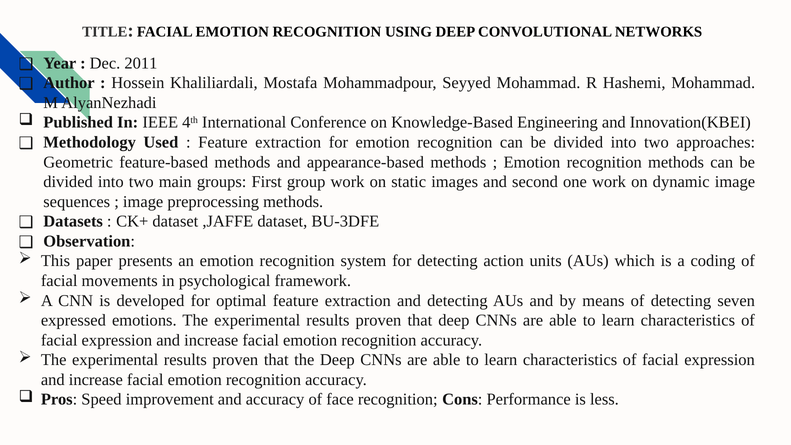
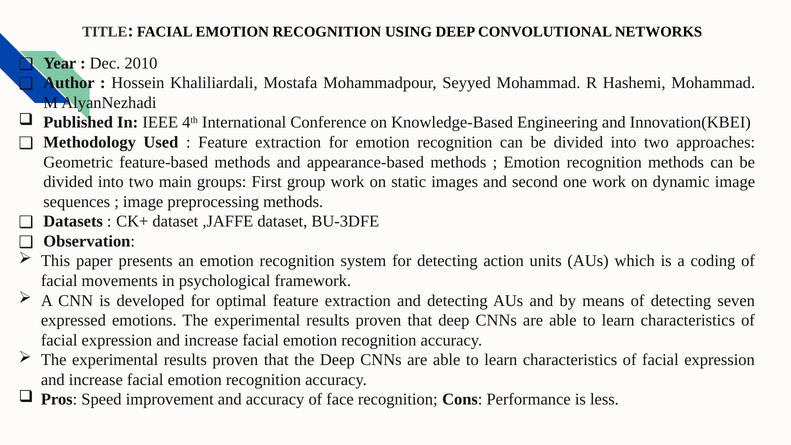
2011: 2011 -> 2010
